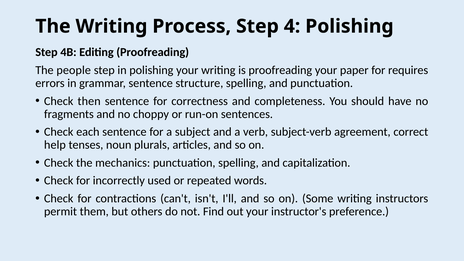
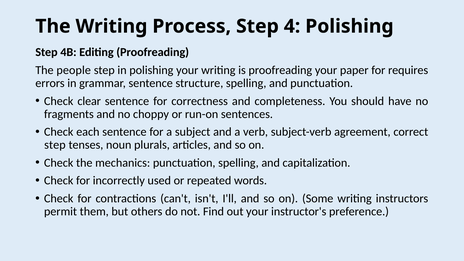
then: then -> clear
help at (55, 145): help -> step
